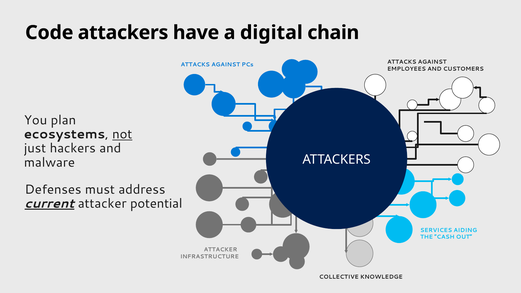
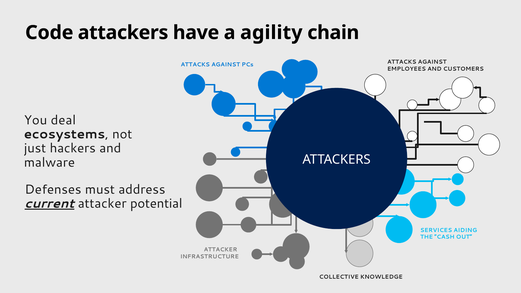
digital: digital -> agility
plan: plan -> deal
not underline: present -> none
